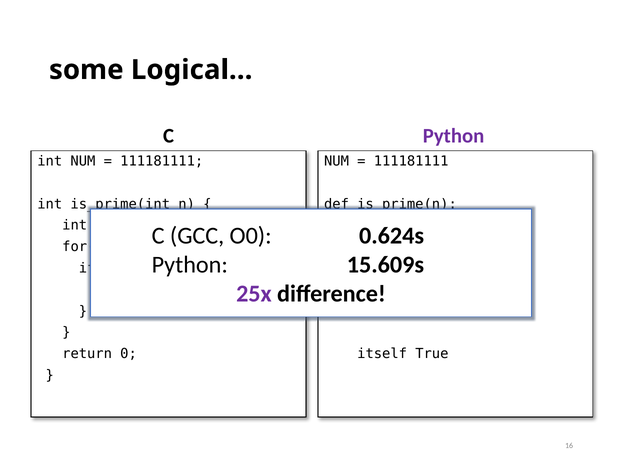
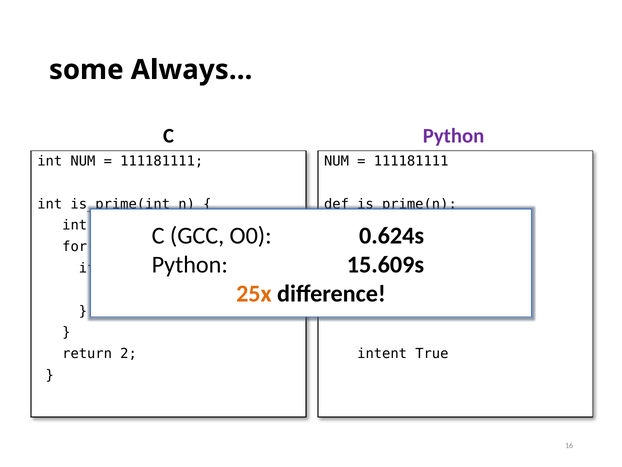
Logical…: Logical… -> Always…
25x colour: purple -> orange
0 at (129, 353): 0 -> 2
itself: itself -> intent
